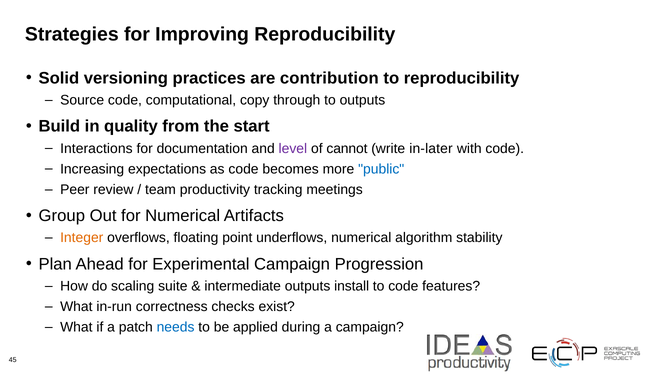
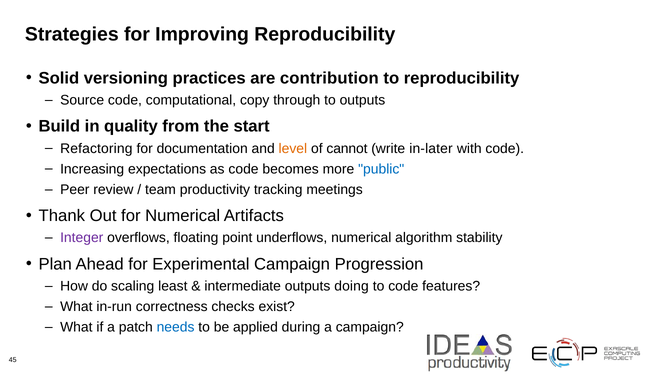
Interactions: Interactions -> Refactoring
level colour: purple -> orange
Group: Group -> Thank
Integer colour: orange -> purple
suite: suite -> least
install: install -> doing
